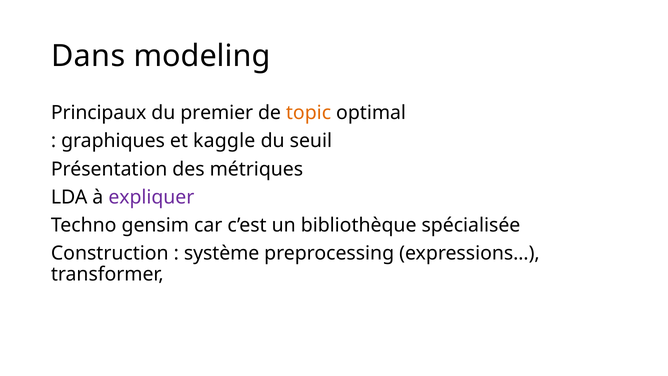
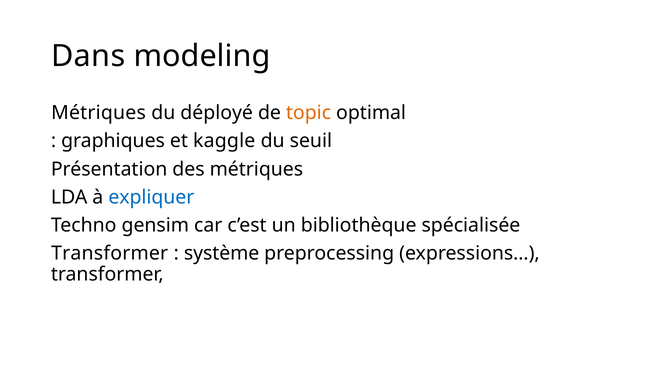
Principaux at (99, 113): Principaux -> Métriques
premier: premier -> déployé
expliquer colour: purple -> blue
Construction at (110, 253): Construction -> Transformer
